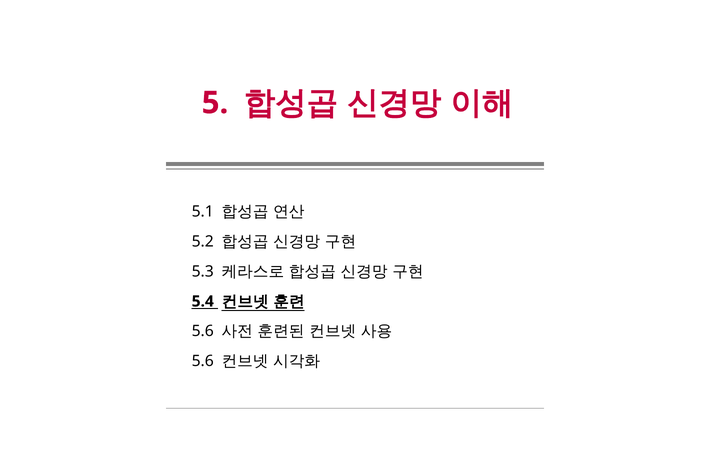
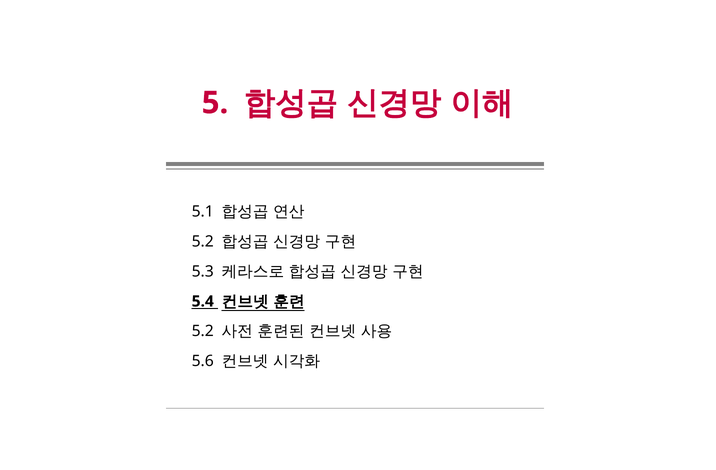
5.6 at (203, 332): 5.6 -> 5.2
